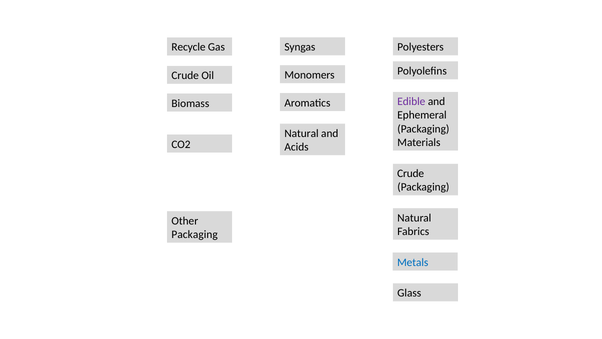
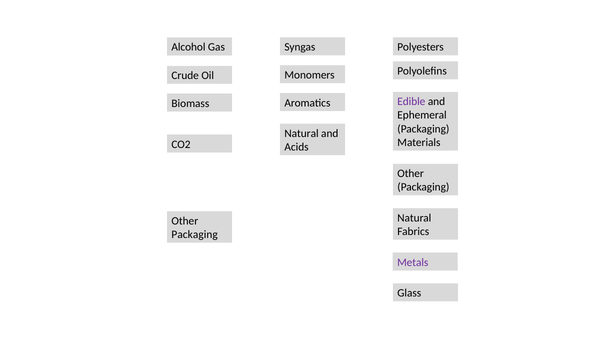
Recycle: Recycle -> Alcohol
Crude at (411, 173): Crude -> Other
Metals colour: blue -> purple
